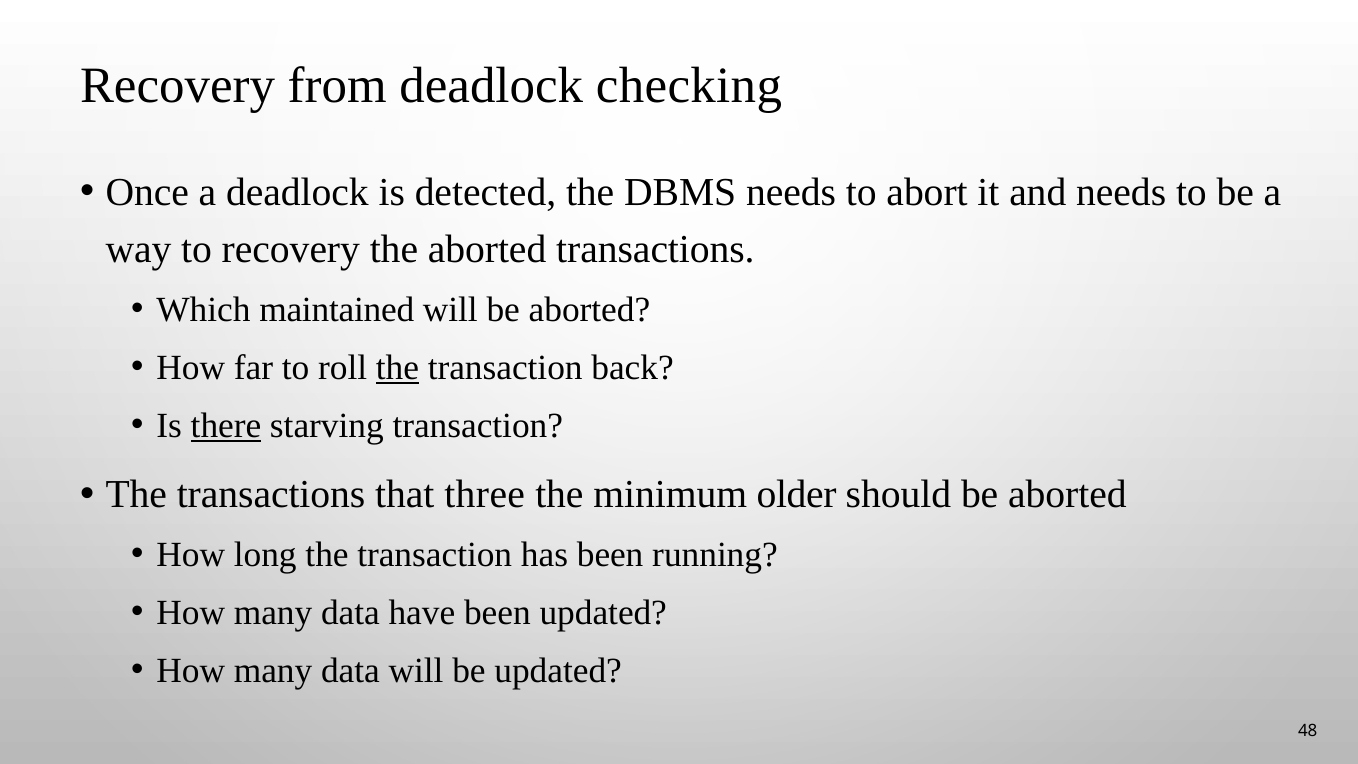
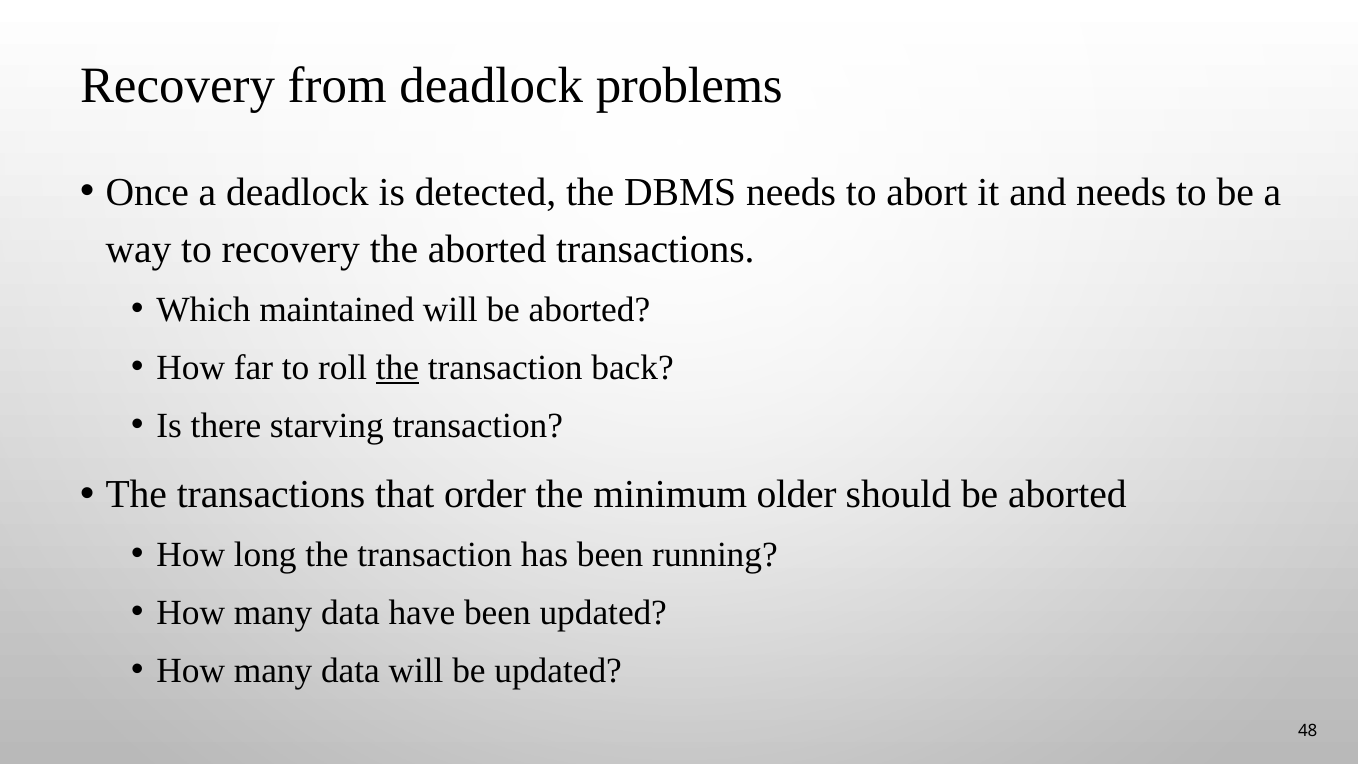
checking: checking -> problems
there underline: present -> none
three: three -> order
